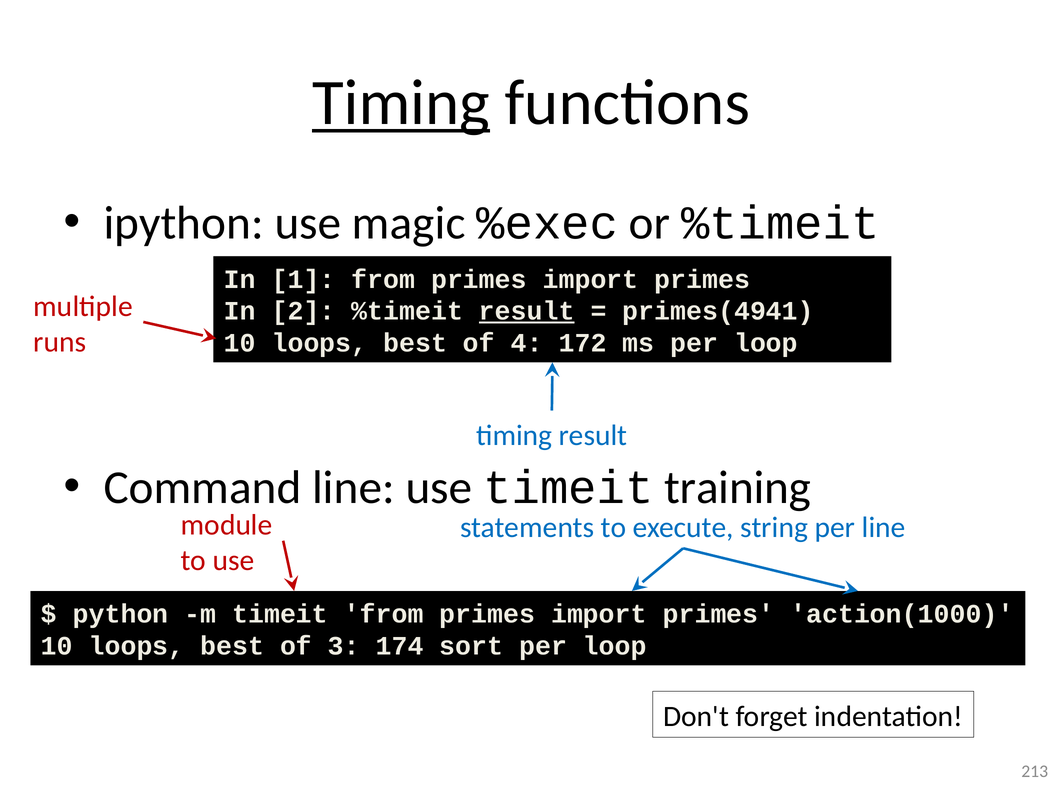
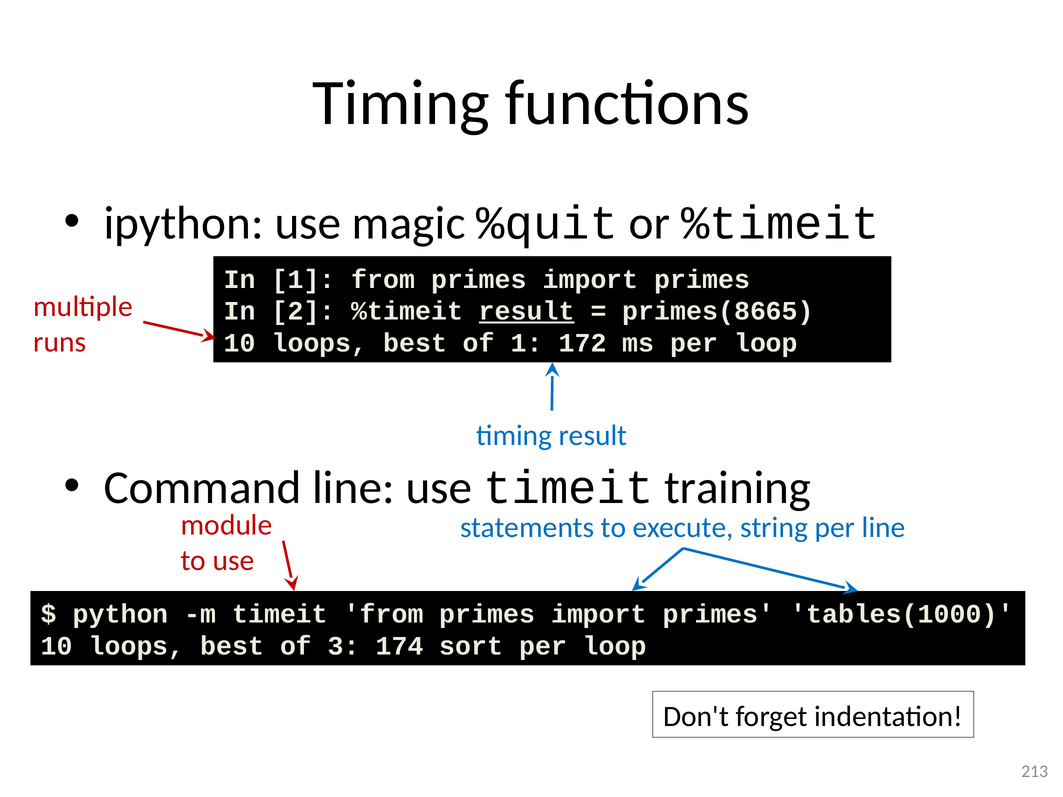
Timing at (401, 103) underline: present -> none
%exec: %exec -> %quit
primes(4941: primes(4941 -> primes(8665
of 4: 4 -> 1
action(1000: action(1000 -> tables(1000
